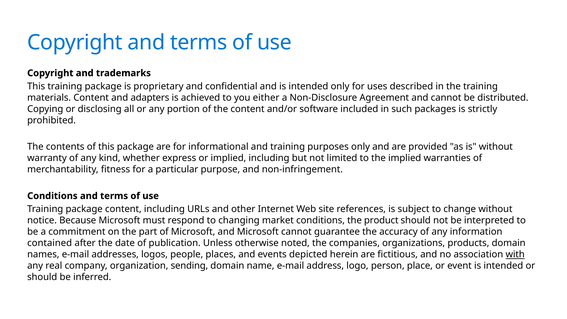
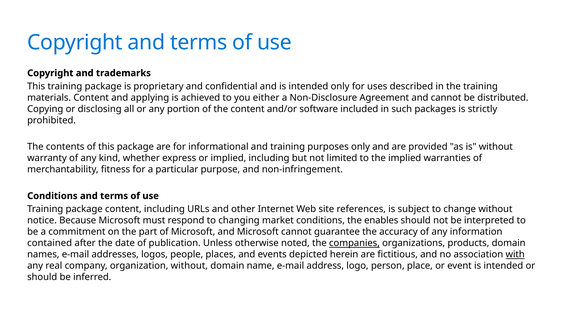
adapters: adapters -> applying
product: product -> enables
companies underline: none -> present
organization sending: sending -> without
